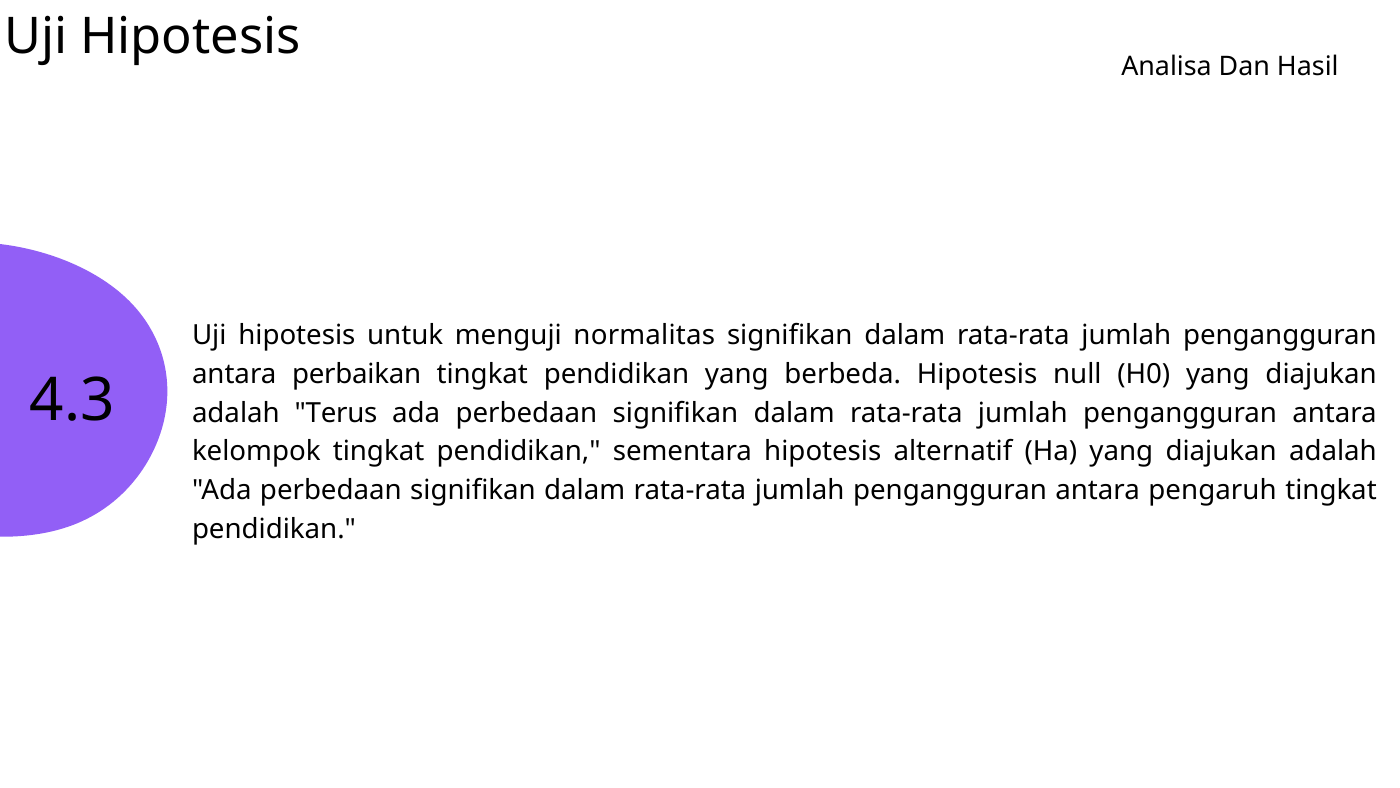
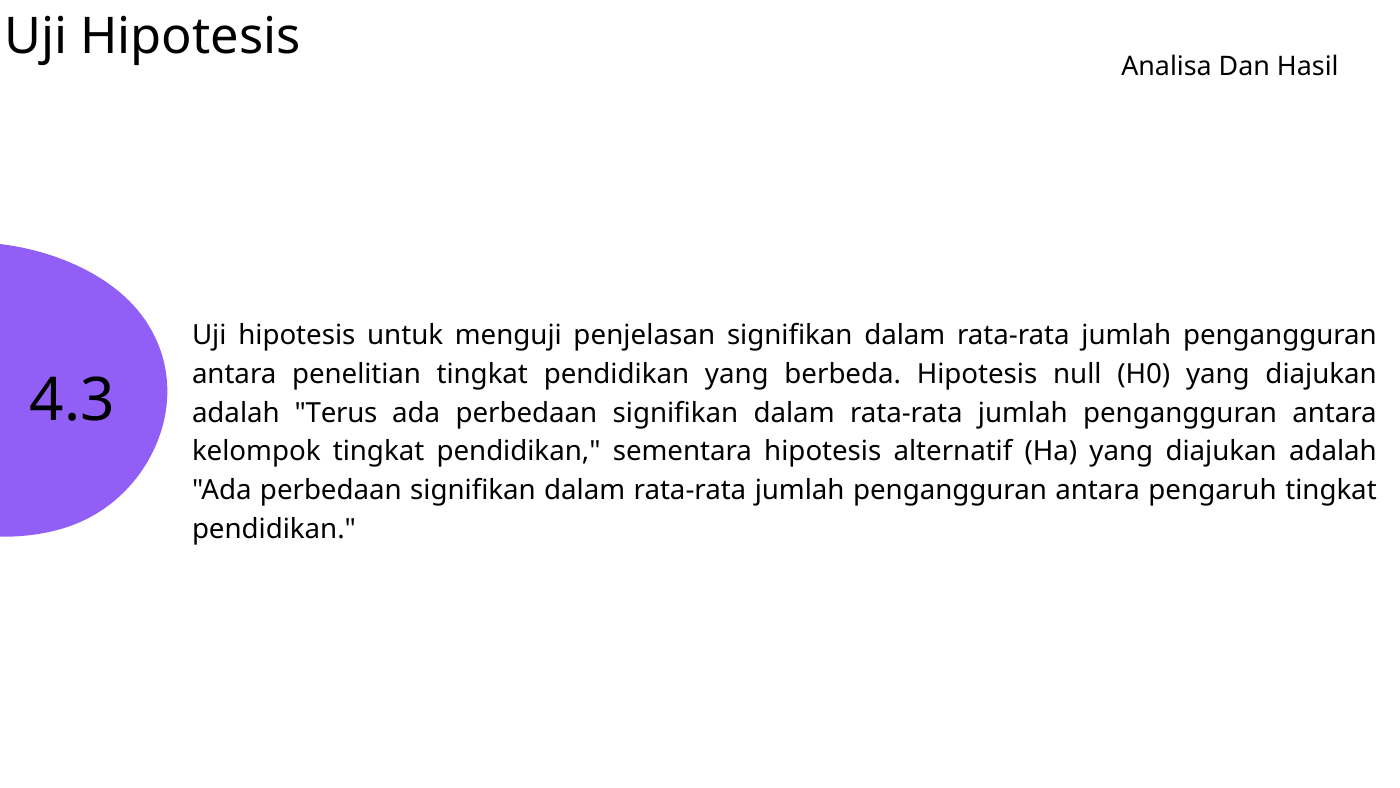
normalitas: normalitas -> penjelasan
perbaikan: perbaikan -> penelitian
